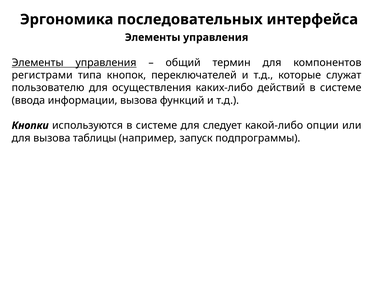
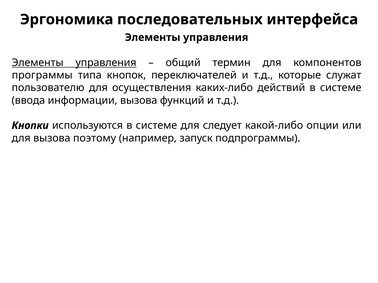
регистрами: регистрами -> программы
таблицы: таблицы -> поэтому
